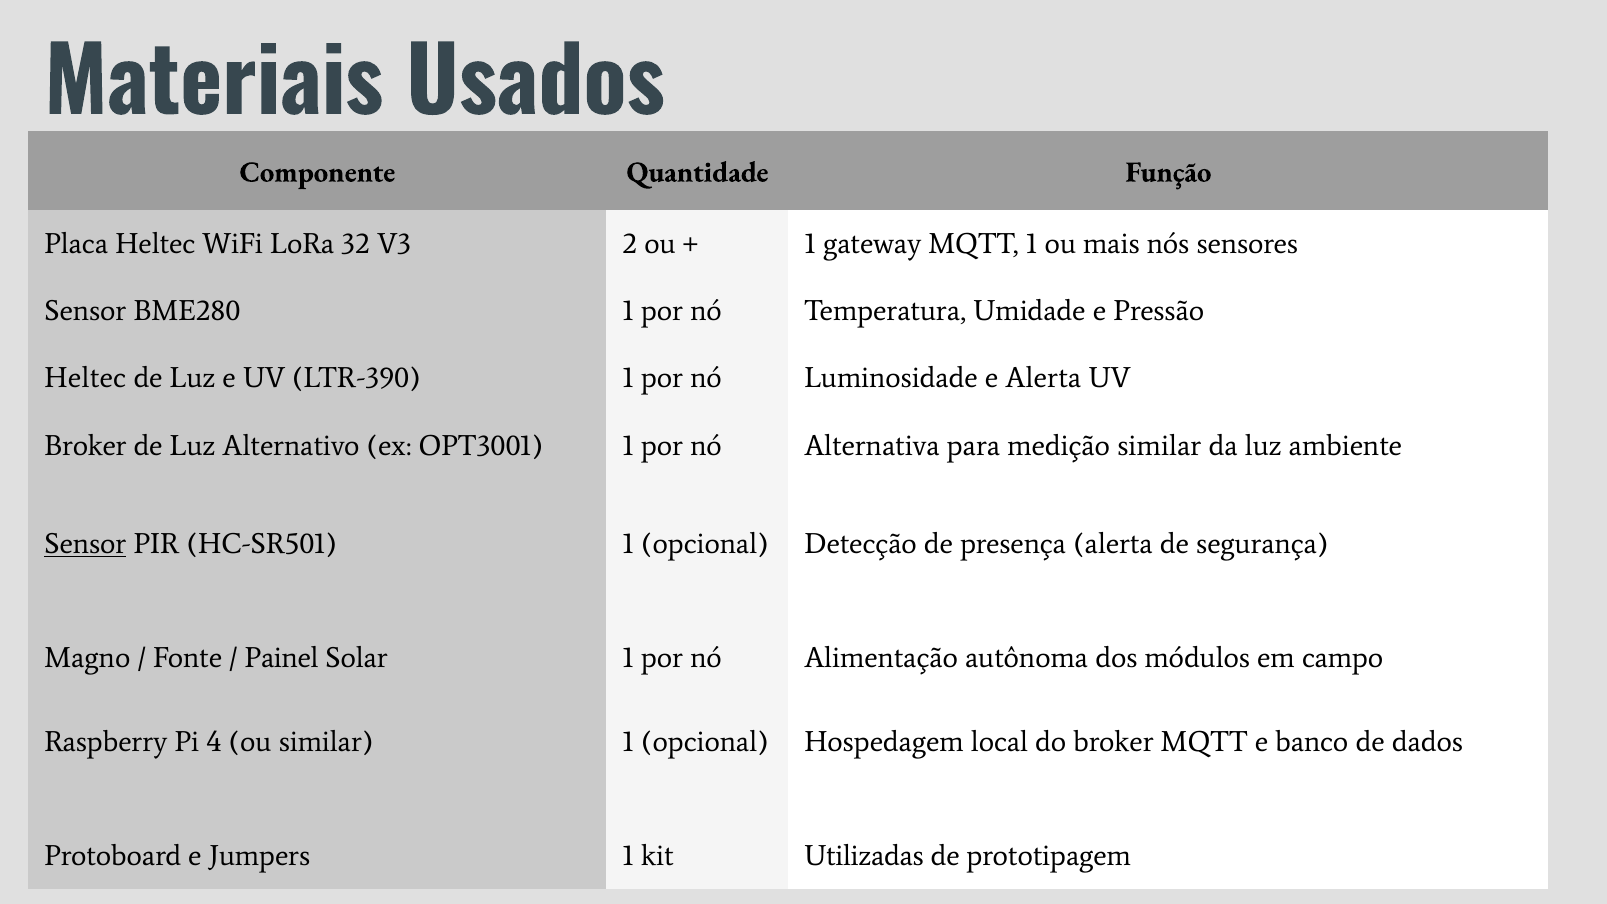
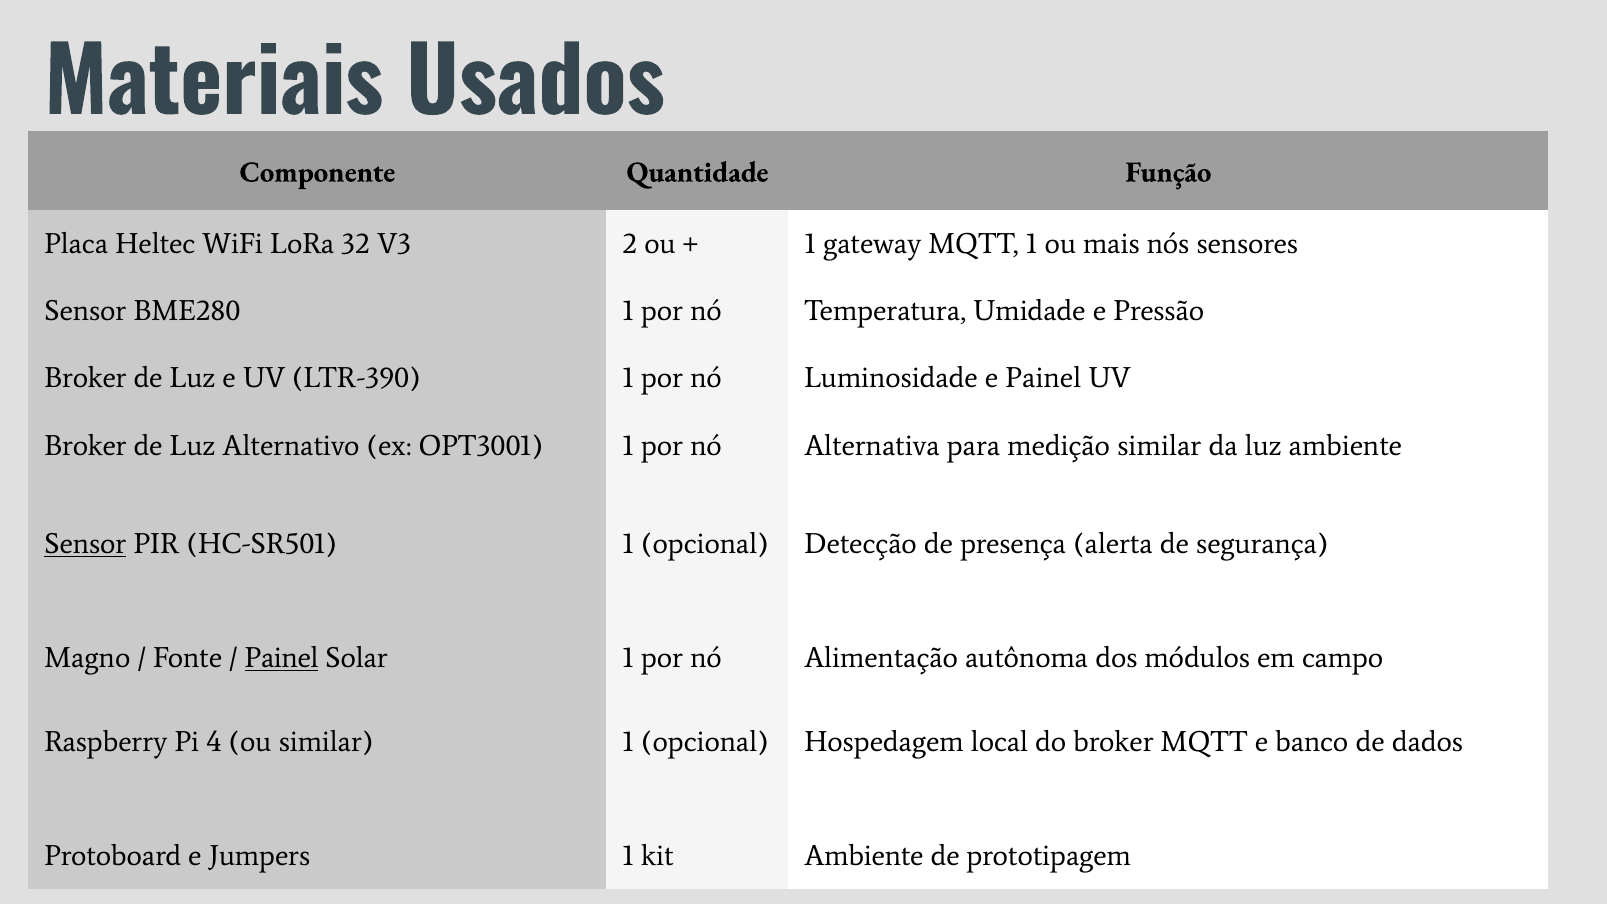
Heltec at (85, 378): Heltec -> Broker
e Alerta: Alerta -> Painel
Painel at (282, 658) underline: none -> present
kit Utilizadas: Utilizadas -> Ambiente
